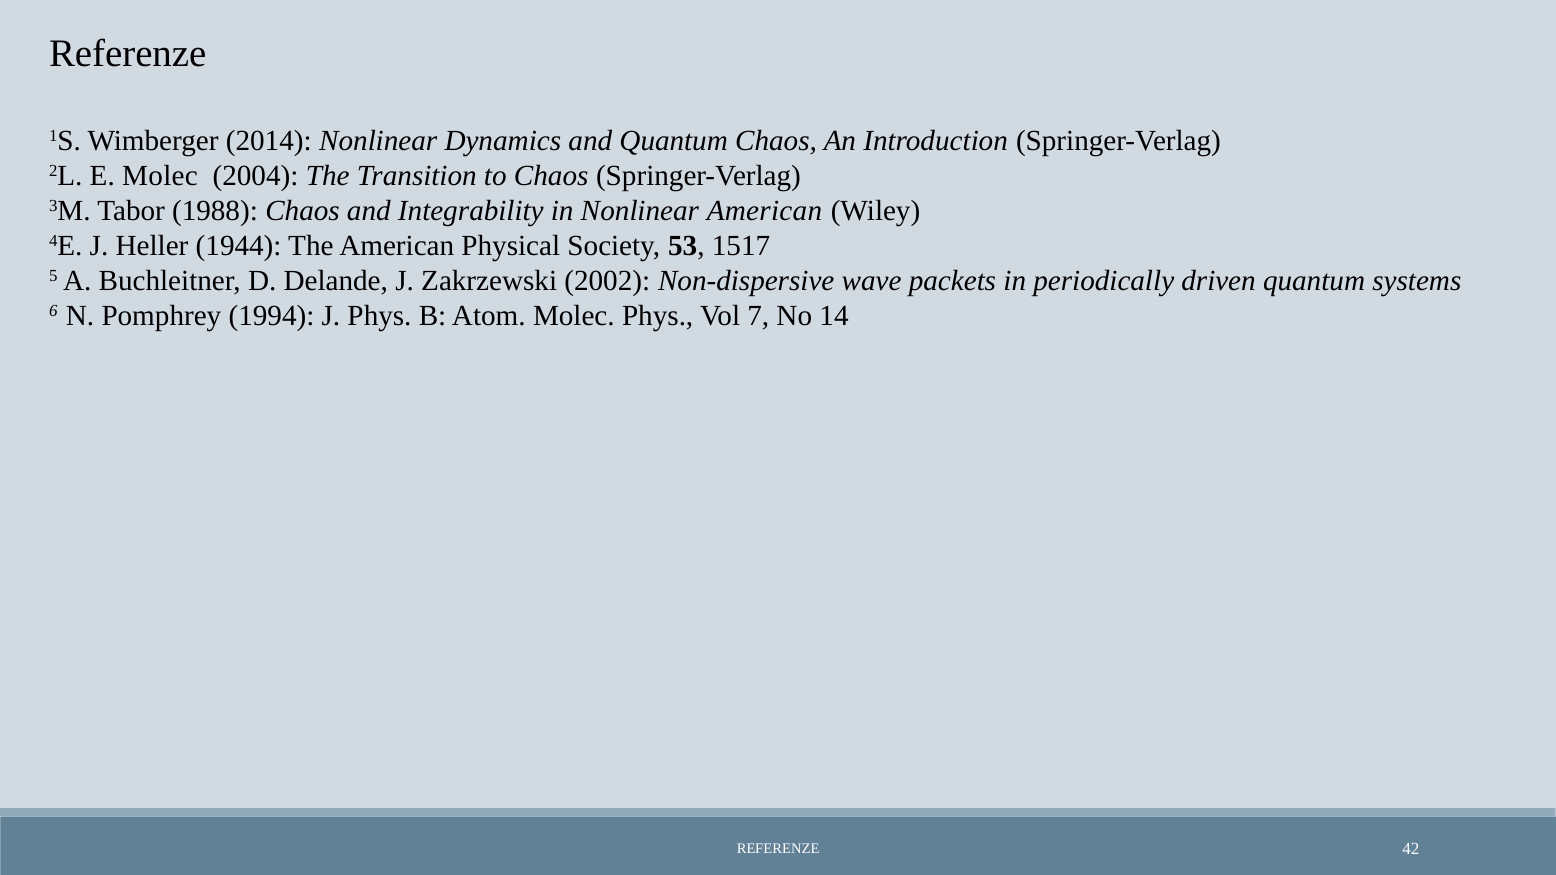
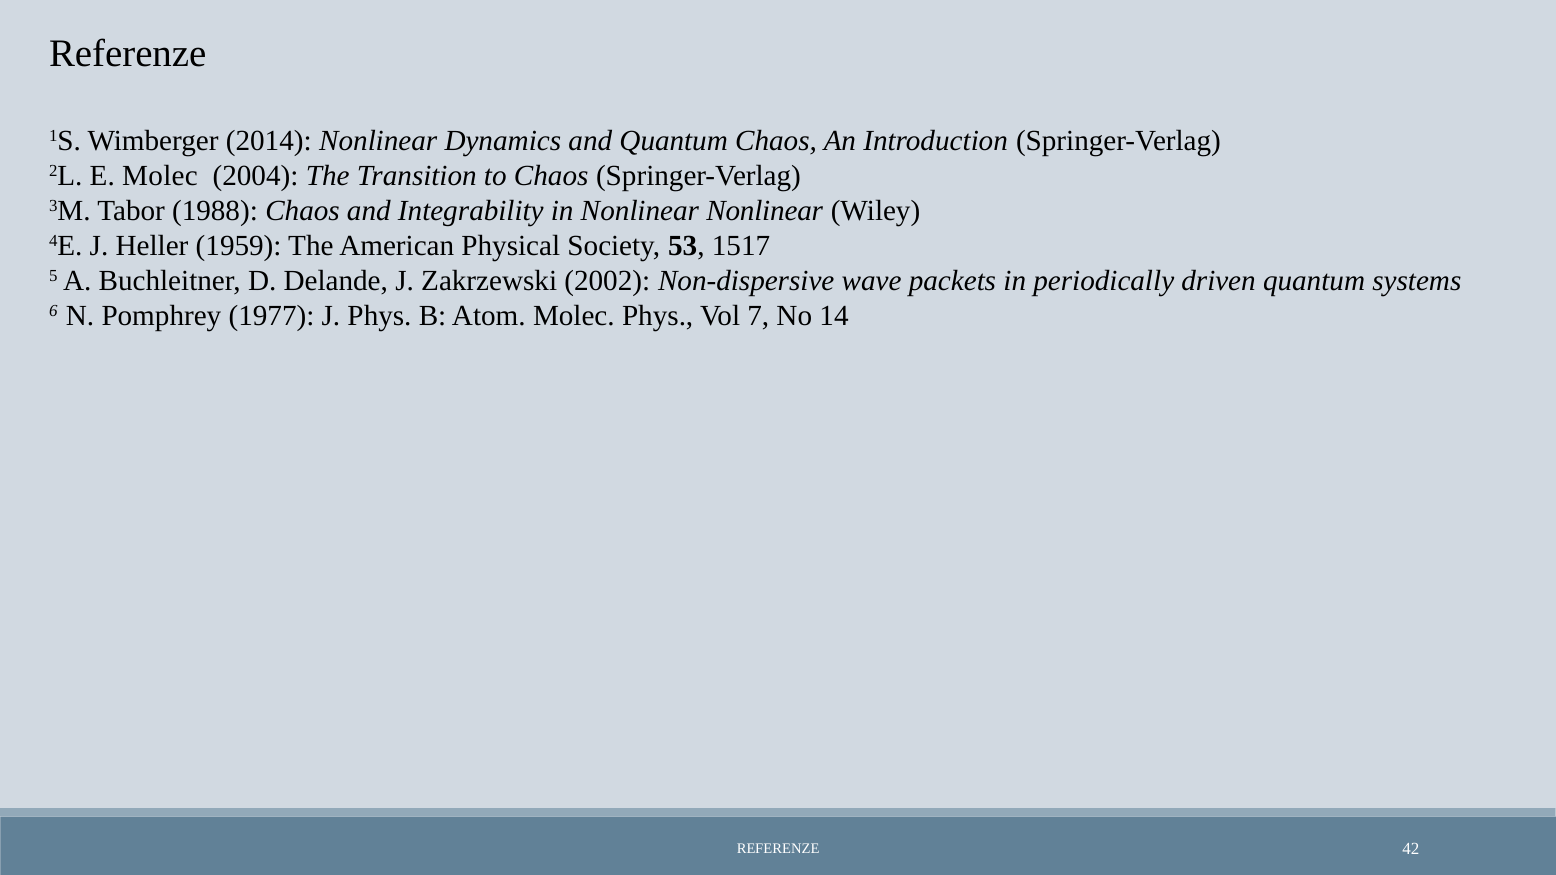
Nonlinear American: American -> Nonlinear
1944: 1944 -> 1959
1994: 1994 -> 1977
